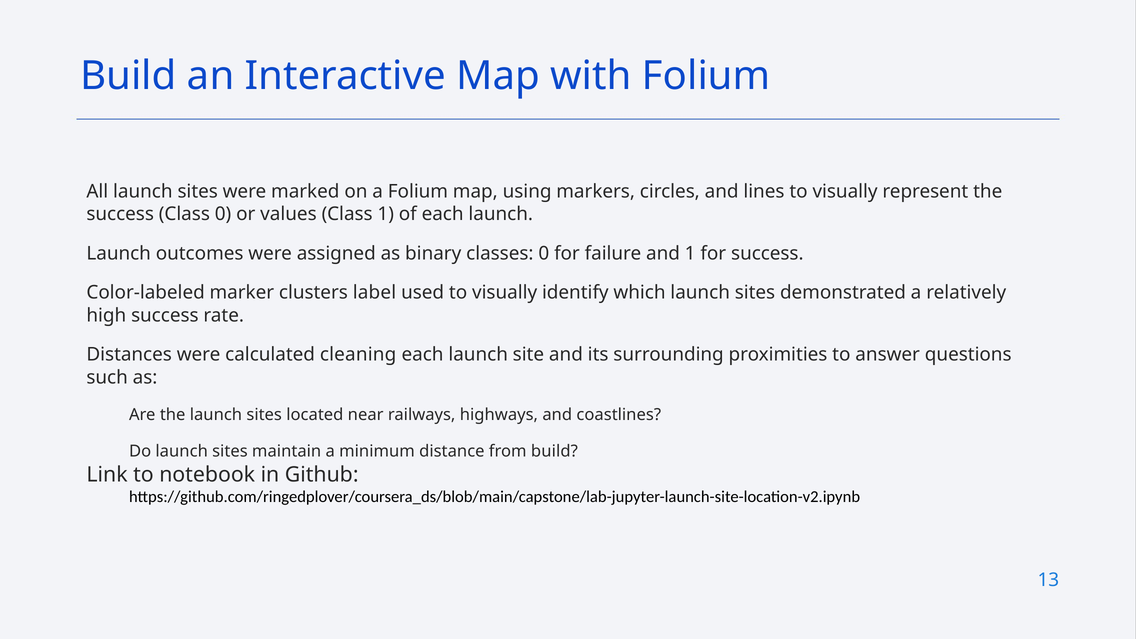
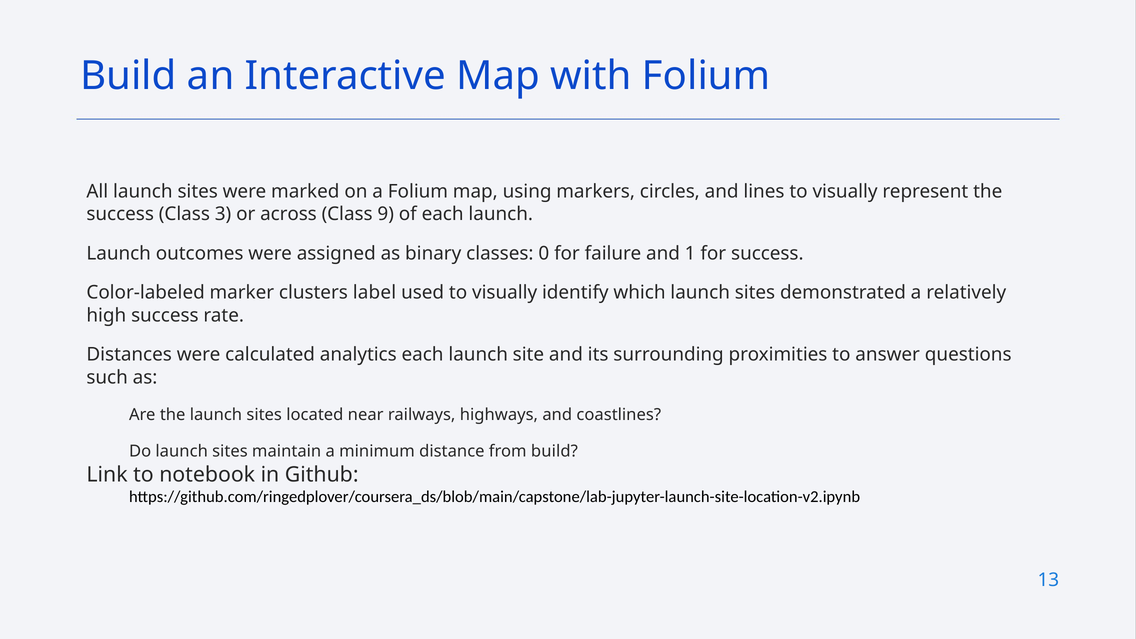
Class 0: 0 -> 3
values: values -> across
Class 1: 1 -> 9
cleaning: cleaning -> analytics
